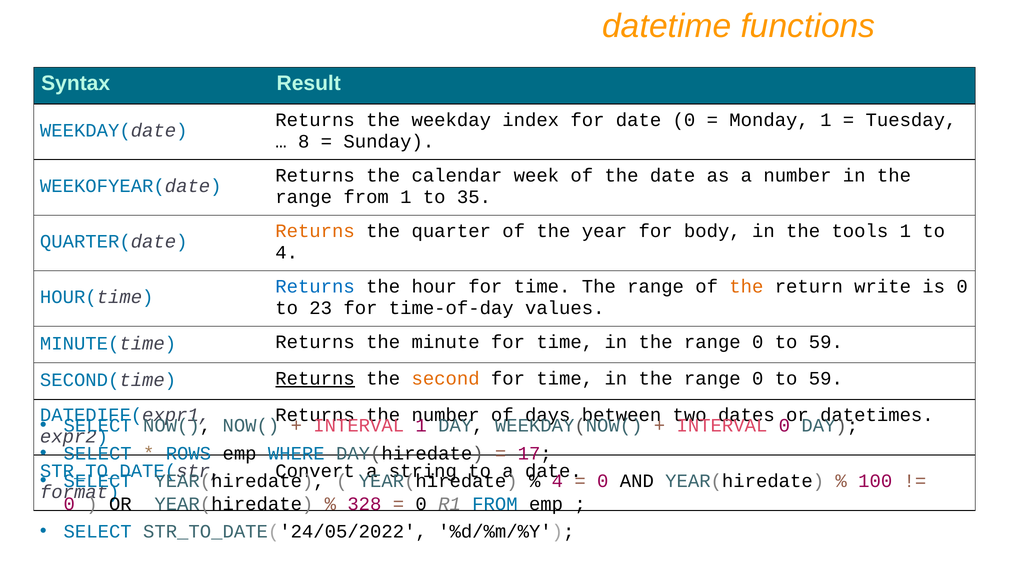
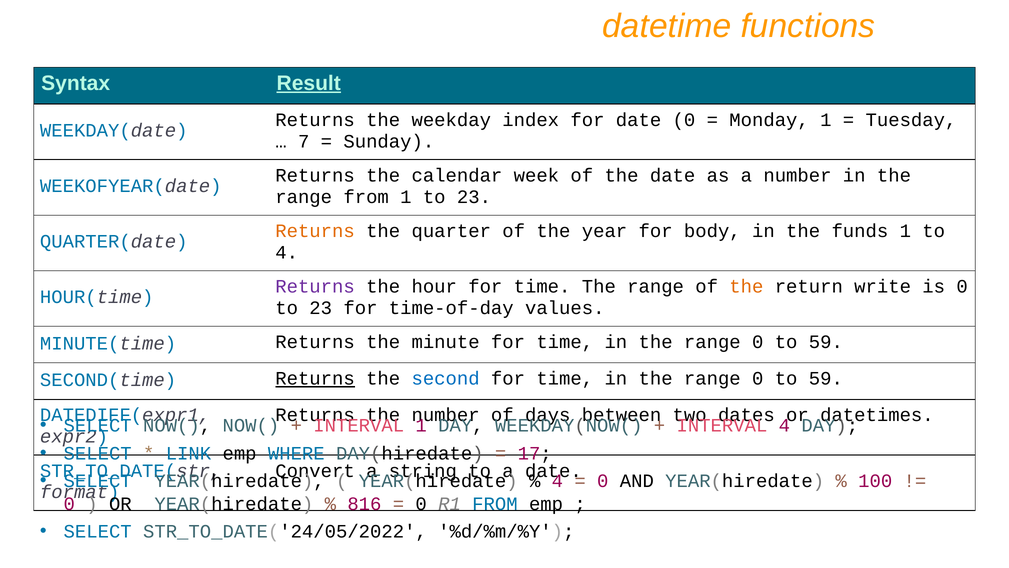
Result underline: none -> present
8: 8 -> 7
1 to 35: 35 -> 23
tools: tools -> funds
Returns at (315, 286) colour: blue -> purple
second colour: orange -> blue
0 at (784, 425): 0 -> 4
ROWS: ROWS -> LINK
328: 328 -> 816
